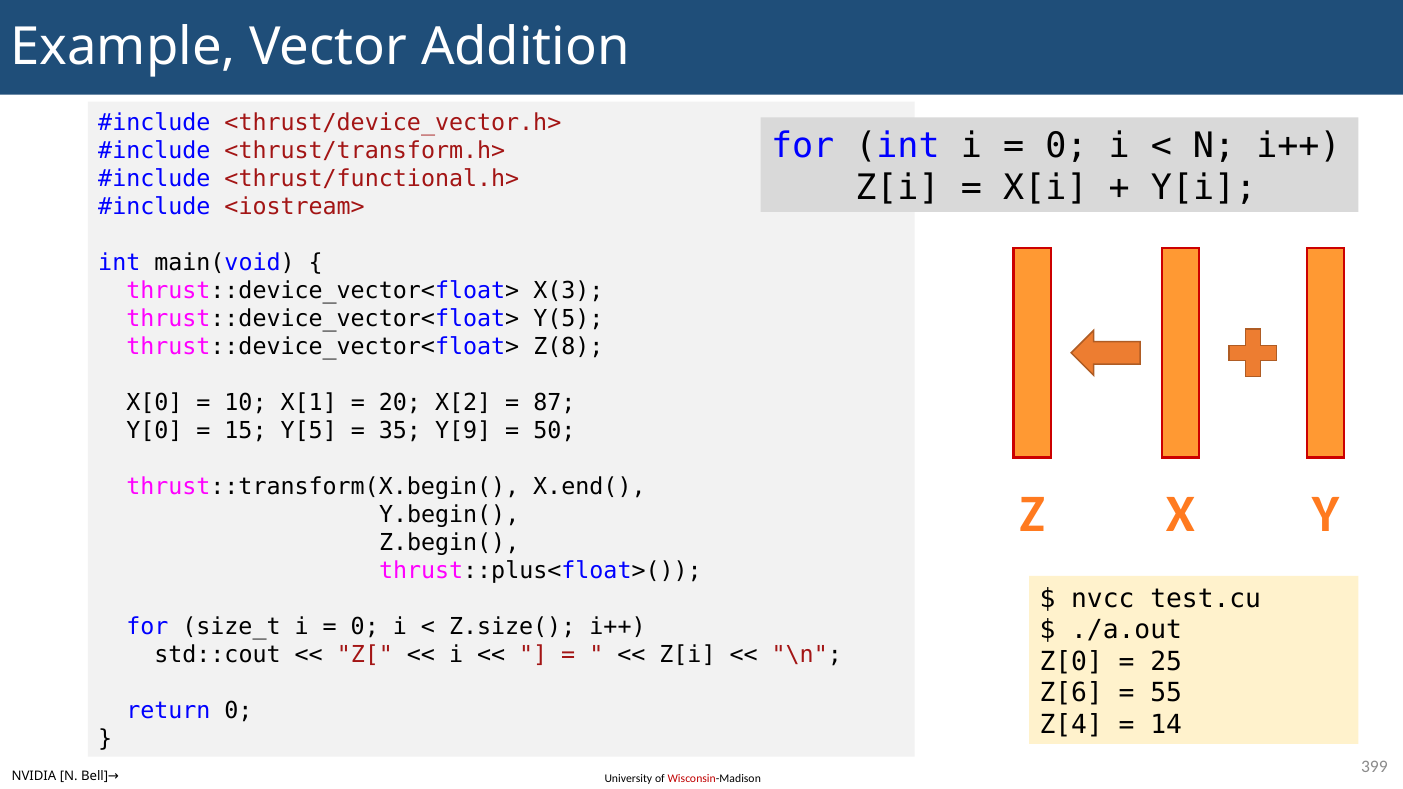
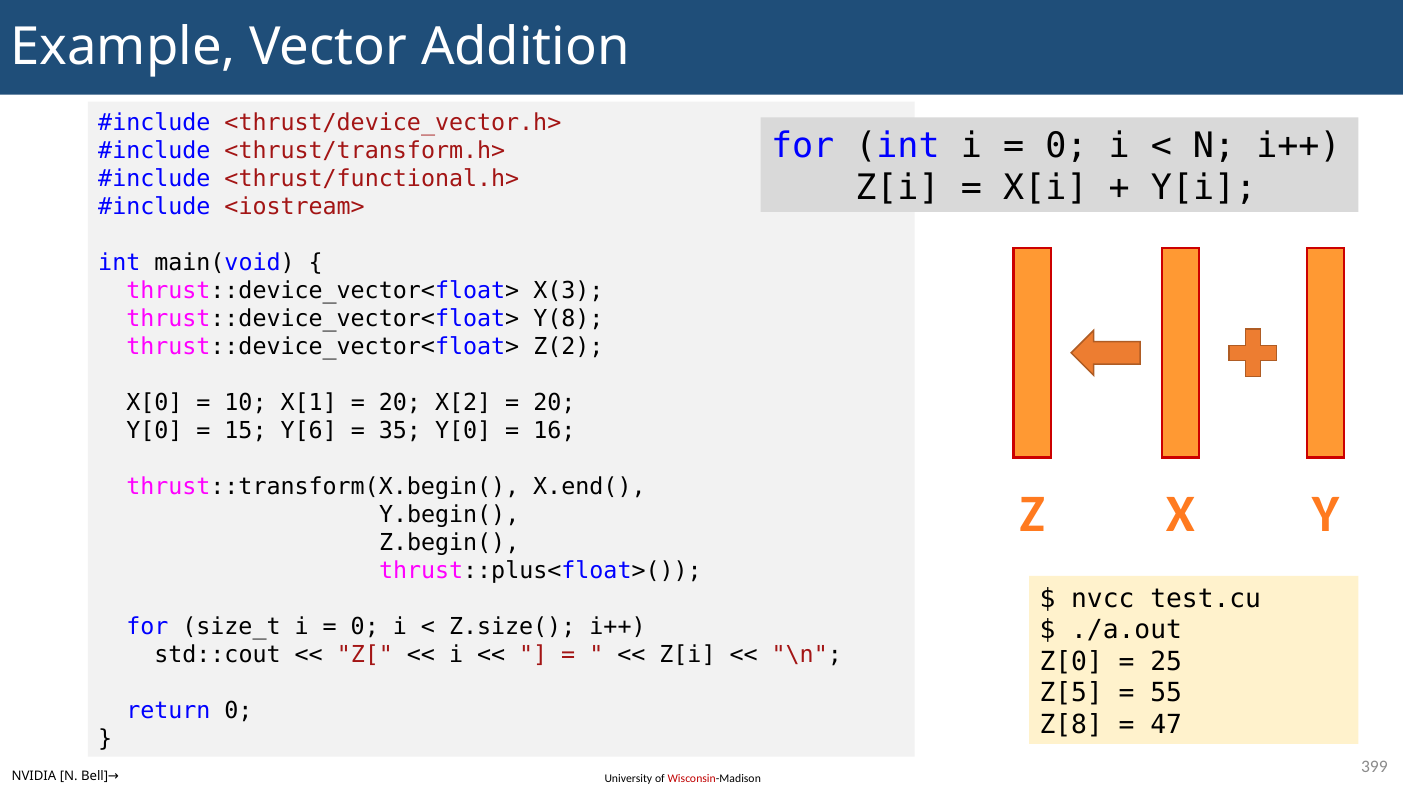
Y(5: Y(5 -> Y(8
Z(8: Z(8 -> Z(2
87 at (554, 403): 87 -> 20
Y[5: Y[5 -> Y[6
35 Y[9: Y[9 -> Y[0
50: 50 -> 16
Z[6: Z[6 -> Z[5
Z[4: Z[4 -> Z[8
14: 14 -> 47
